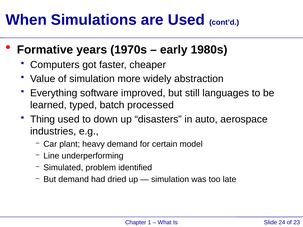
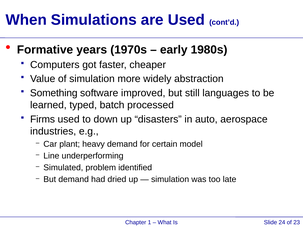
Everything: Everything -> Something
Thing: Thing -> Firms
